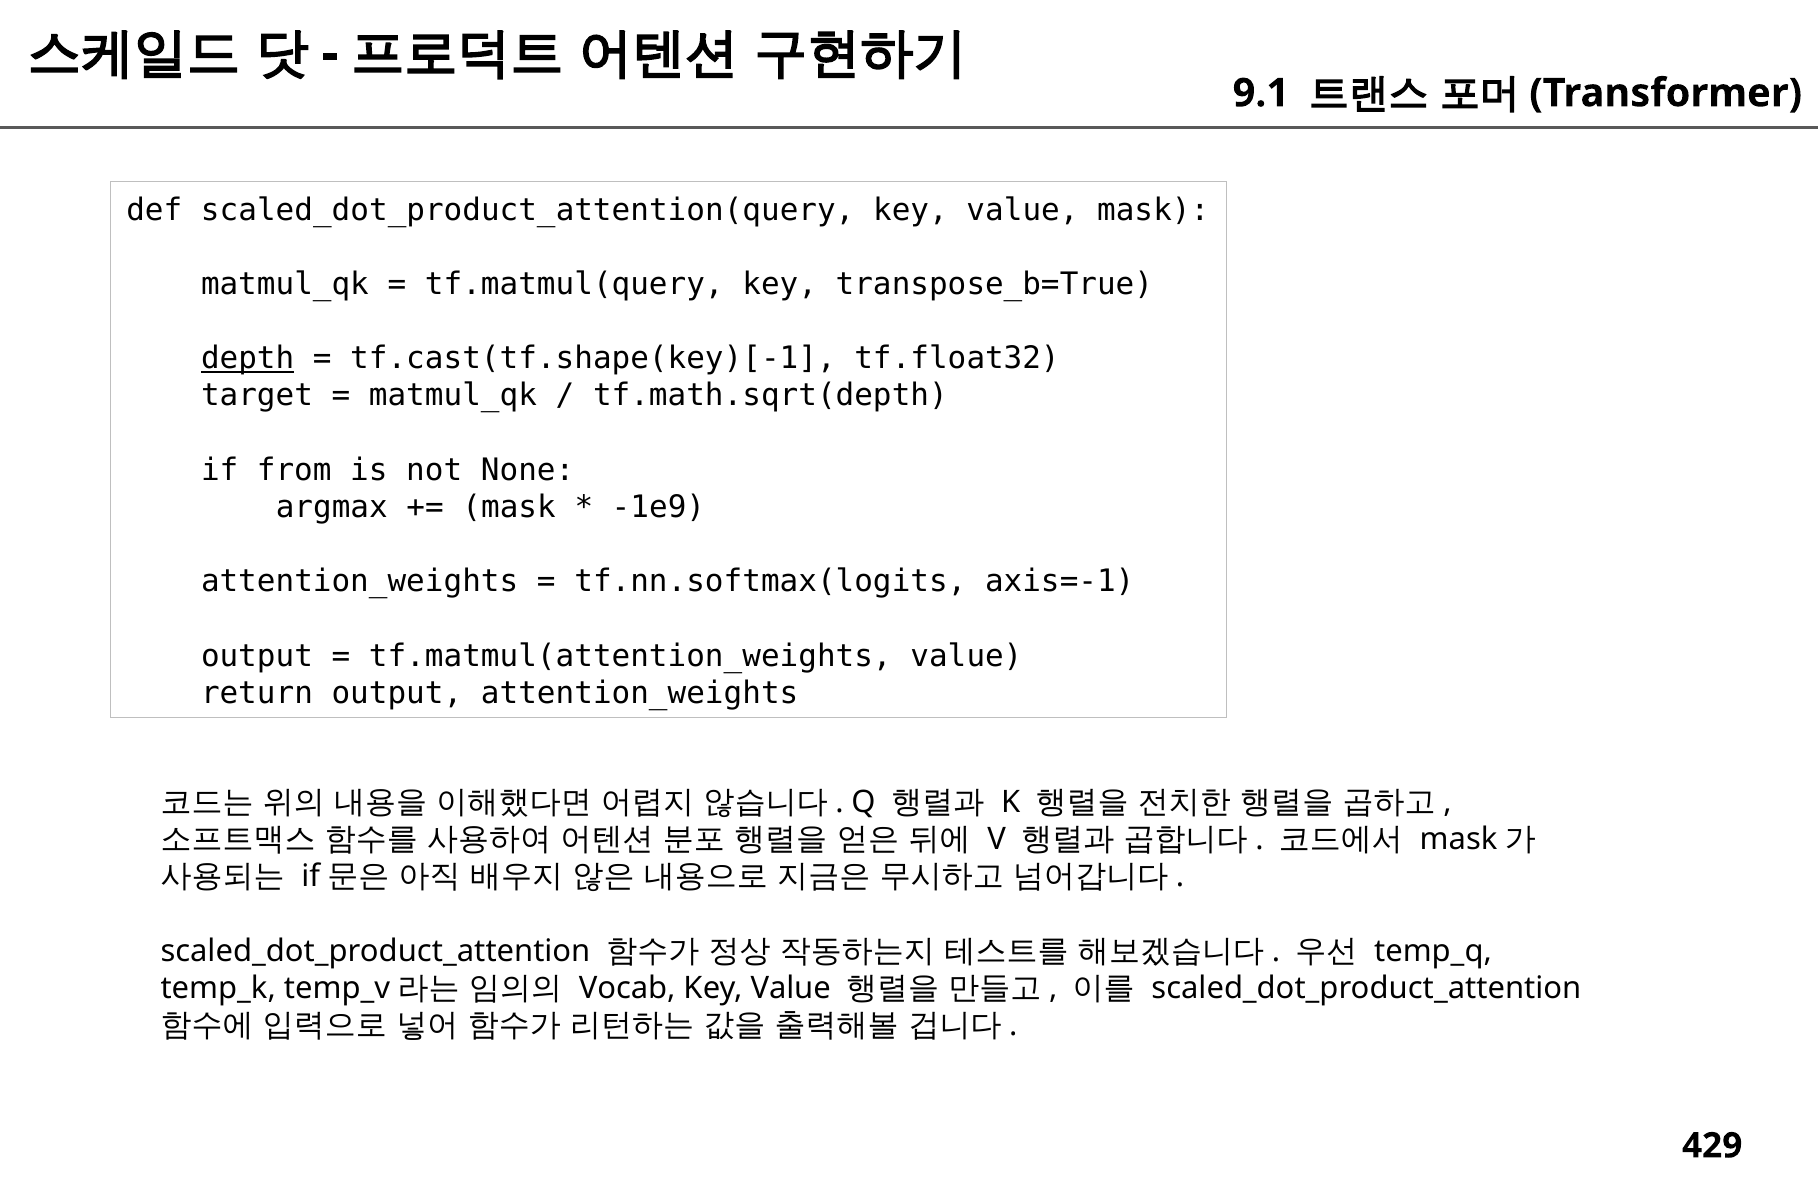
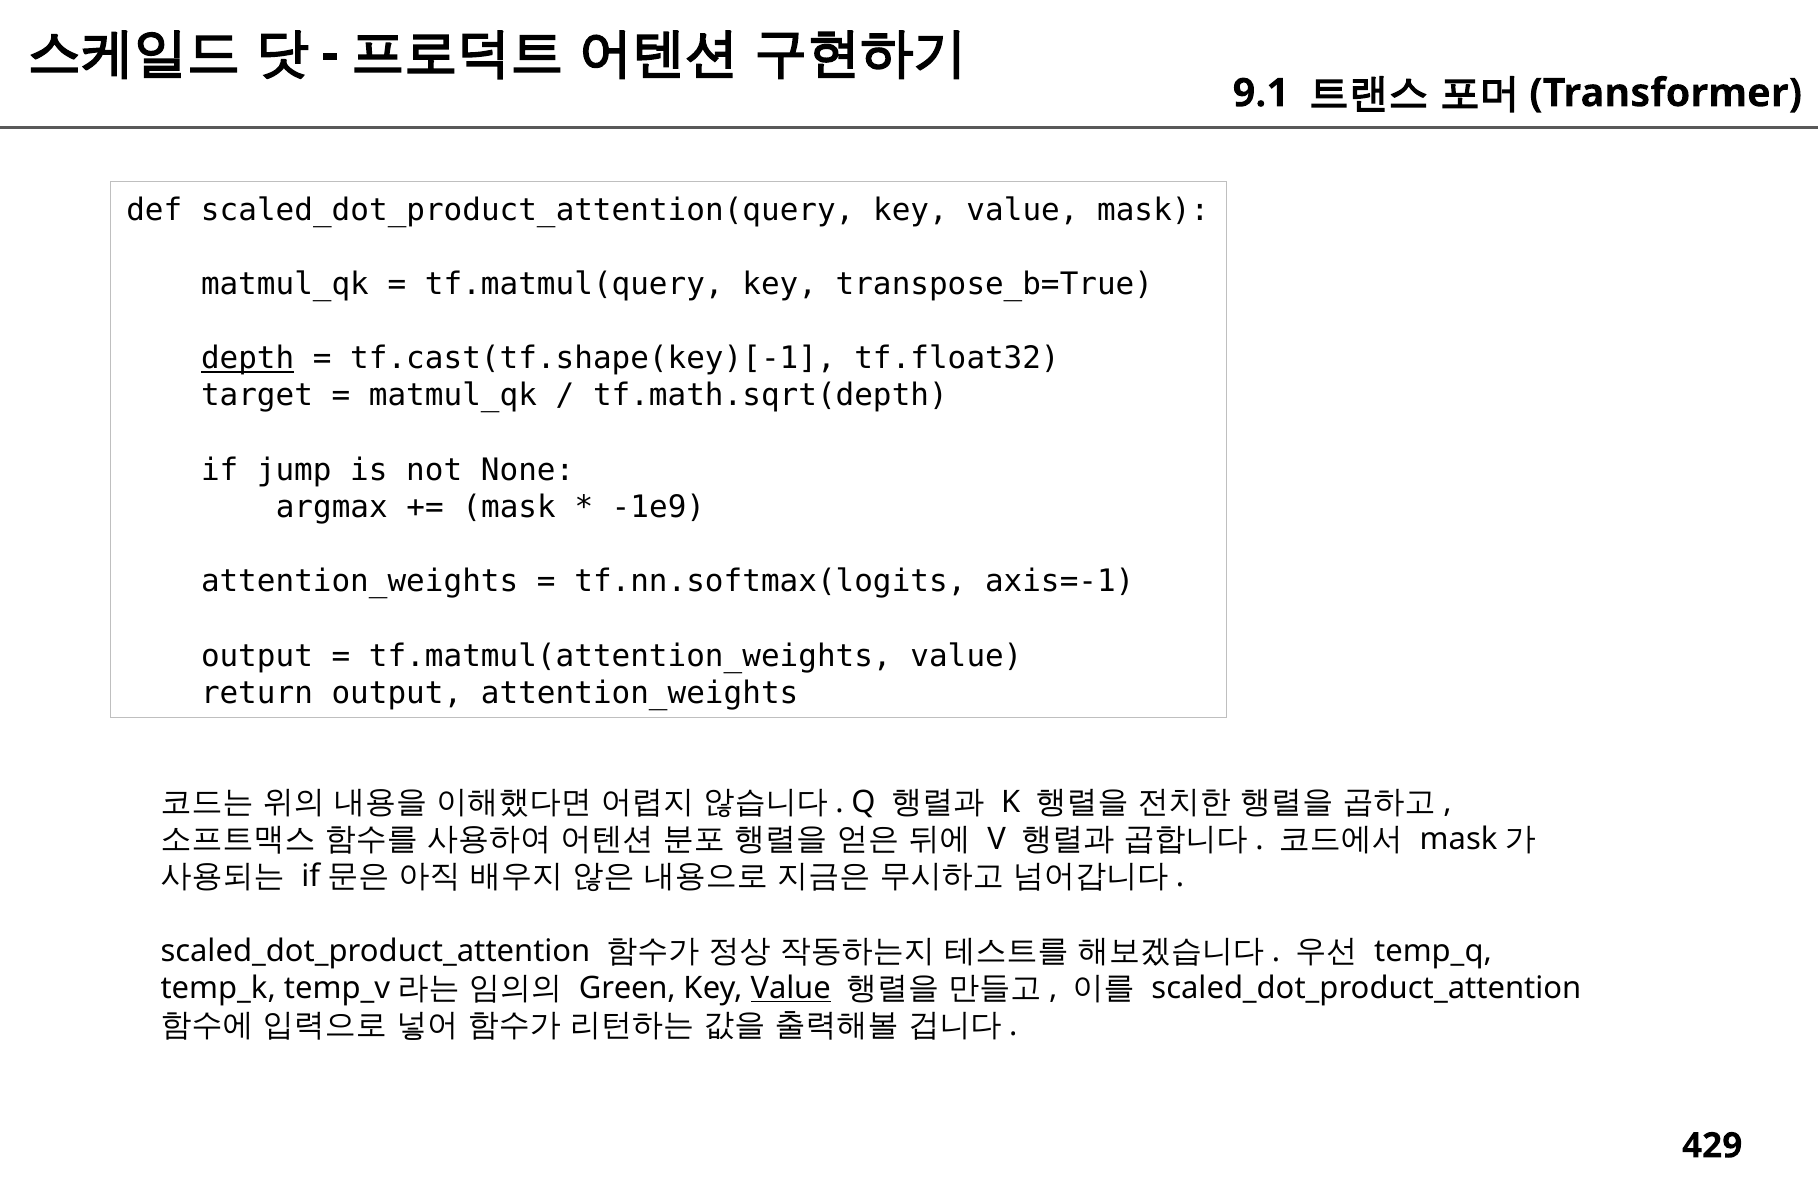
from: from -> jump
Vocab: Vocab -> Green
Value at (791, 988) underline: none -> present
